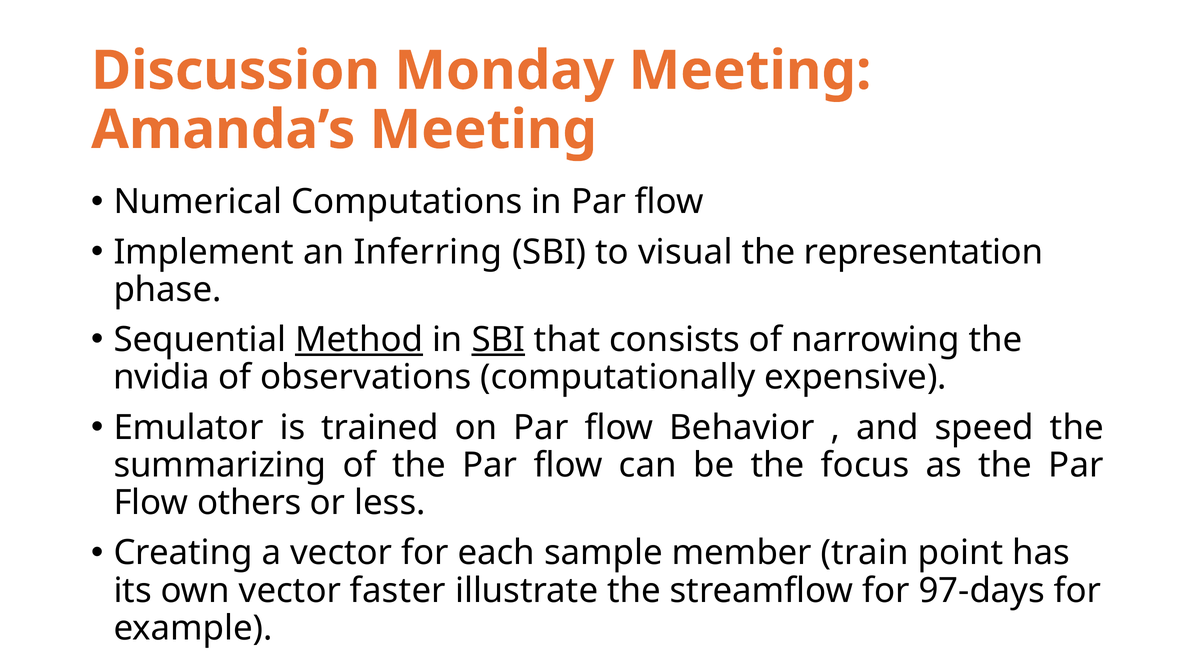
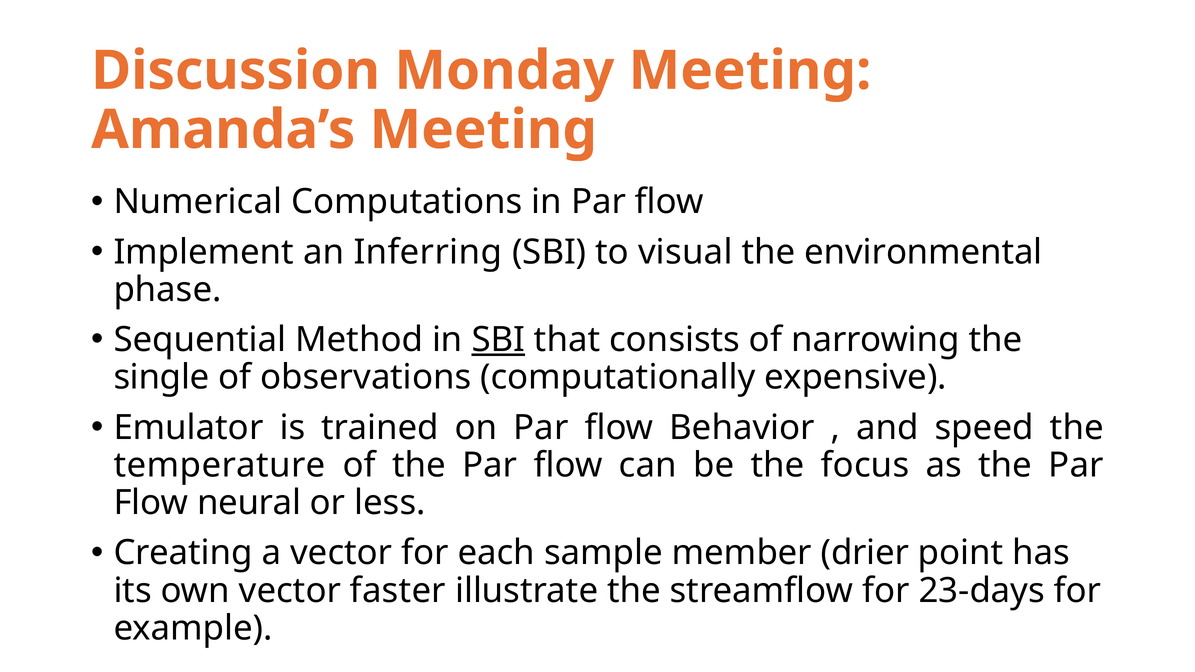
representation: representation -> environmental
Method underline: present -> none
nvidia: nvidia -> single
summarizing: summarizing -> temperature
others: others -> neural
train: train -> drier
97-days: 97-days -> 23-days
